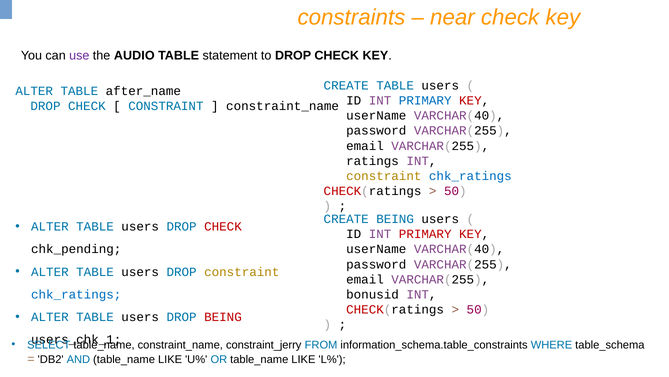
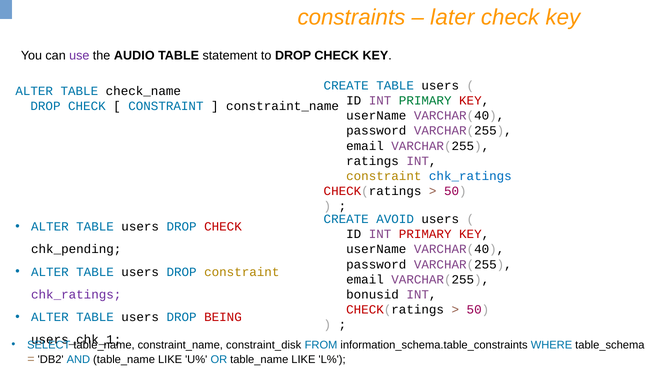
near: near -> later
after_name: after_name -> check_name
PRIMARY at (425, 100) colour: blue -> green
CREATE BEING: BEING -> AVOID
chk_ratings at (76, 294) colour: blue -> purple
constraint_jerry: constraint_jerry -> constraint_disk
